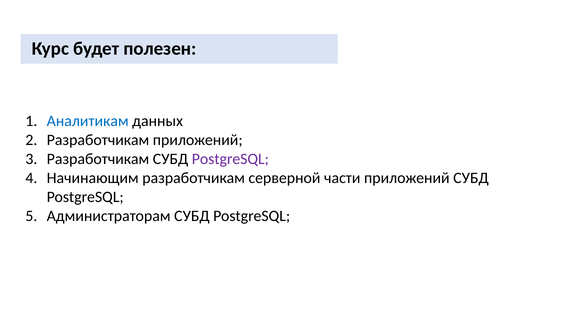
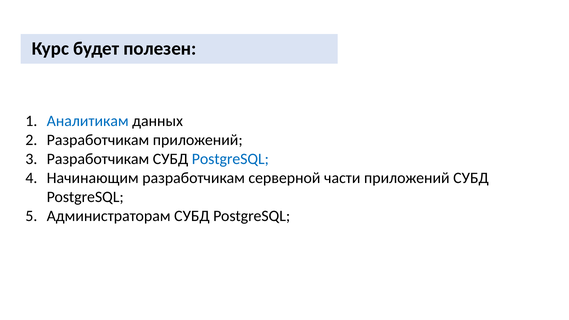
PostgreSQL at (230, 159) colour: purple -> blue
